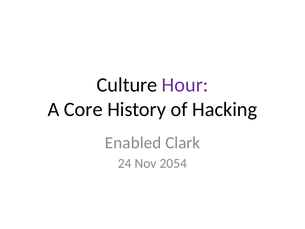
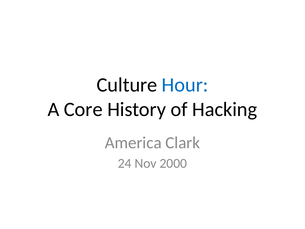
Hour colour: purple -> blue
Enabled: Enabled -> America
2054: 2054 -> 2000
